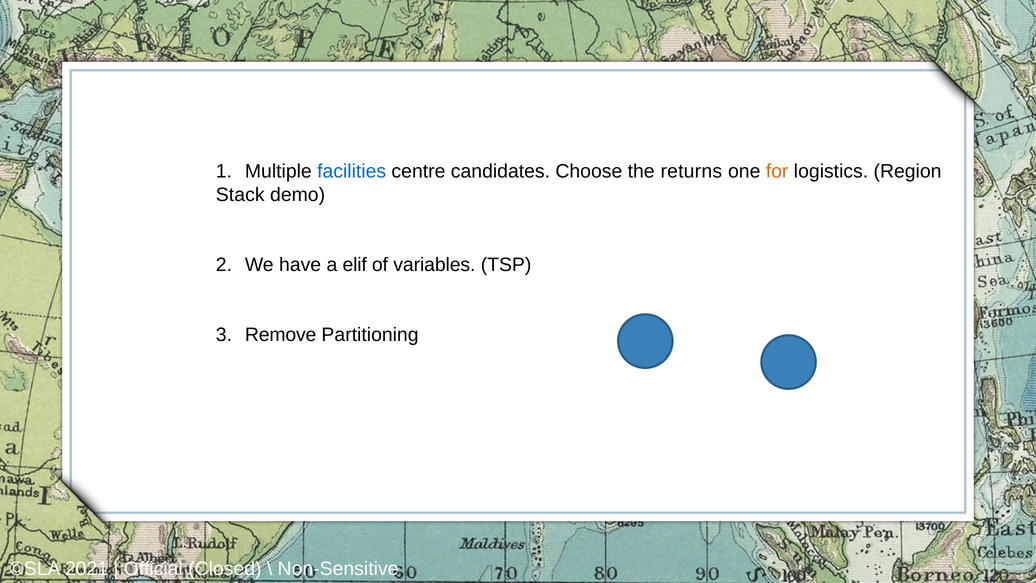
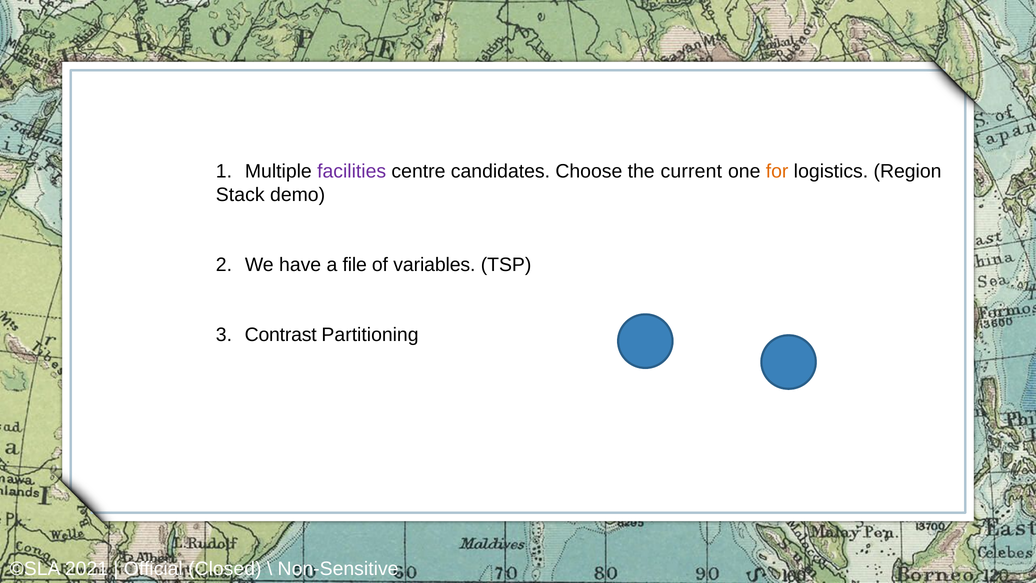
facilities colour: blue -> purple
returns: returns -> current
elif: elif -> file
Remove: Remove -> Contrast
